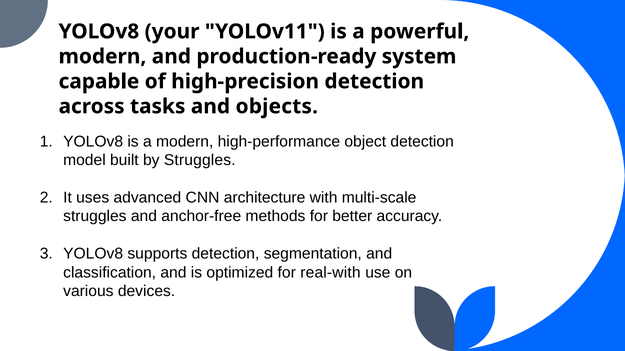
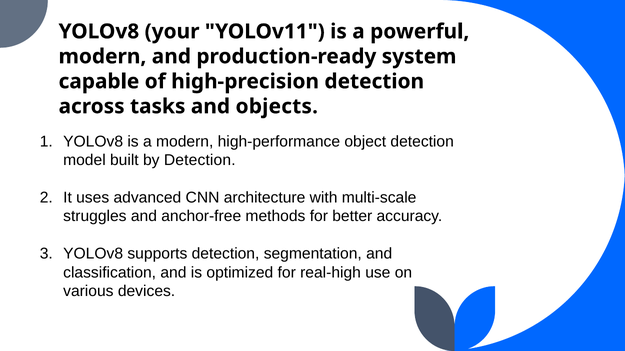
by Struggles: Struggles -> Detection
real-with: real-with -> real-high
